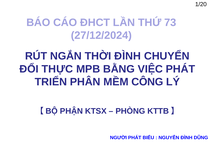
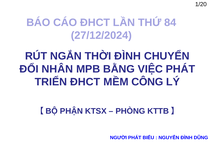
73: 73 -> 84
THỰC: THỰC -> NHÂN
TRIỂN PHÂN: PHÂN -> ĐHCT
